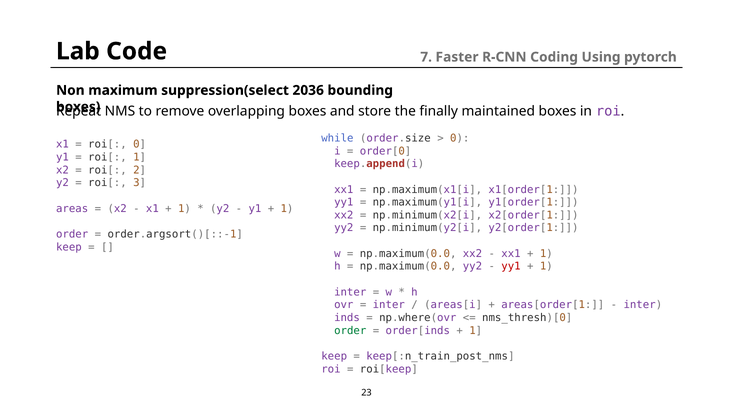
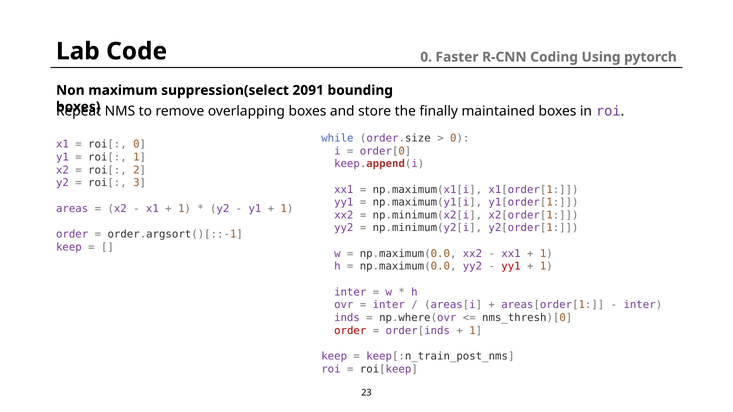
Code 7: 7 -> 0
2036: 2036 -> 2091
order at (350, 331) colour: green -> red
